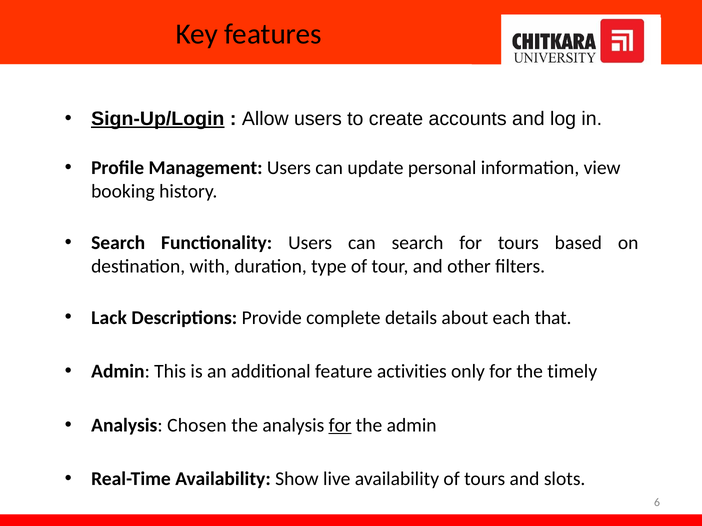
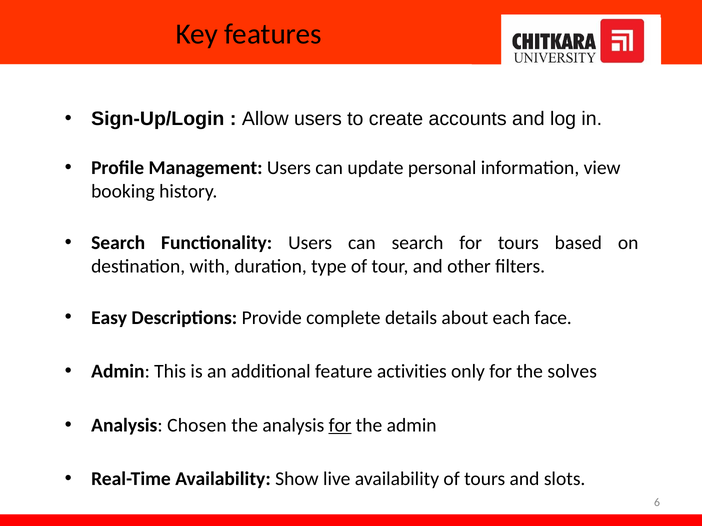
Sign-Up/Login underline: present -> none
Lack: Lack -> Easy
that: that -> face
timely: timely -> solves
